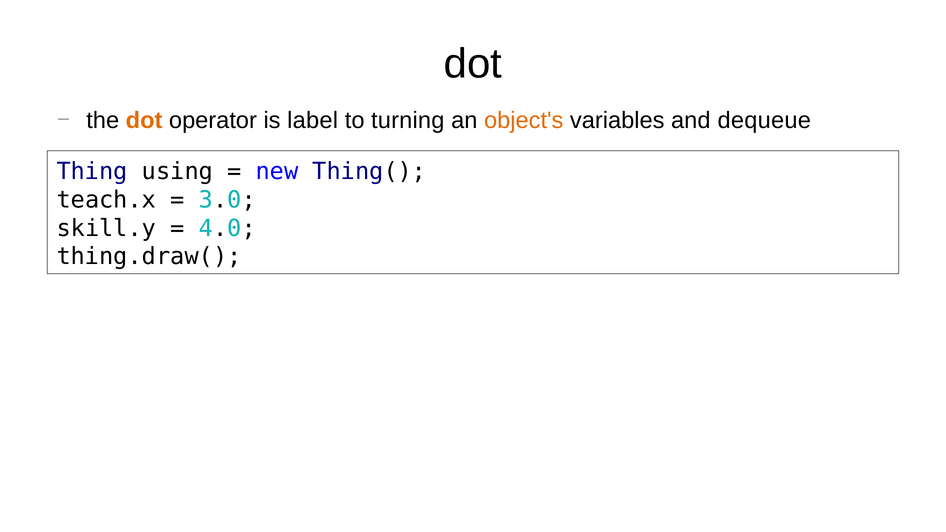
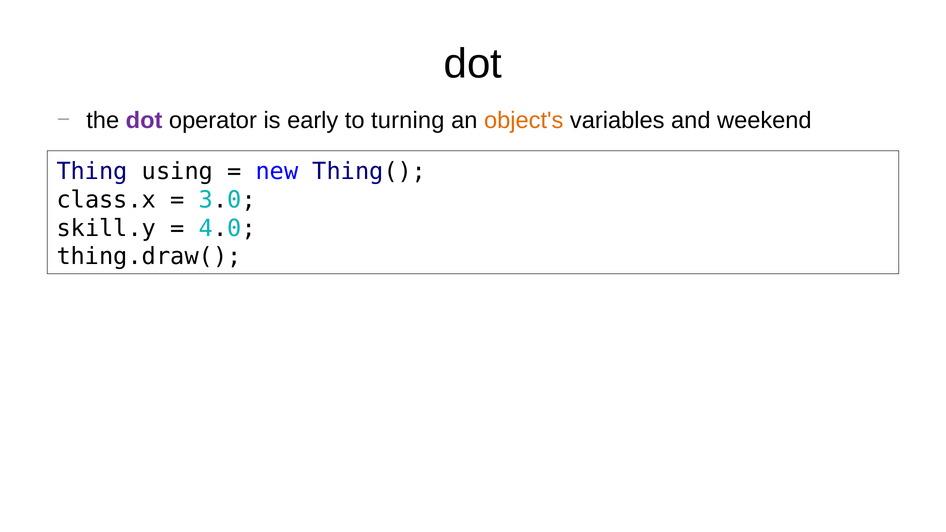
dot at (144, 120) colour: orange -> purple
label: label -> early
dequeue: dequeue -> weekend
teach.x: teach.x -> class.x
